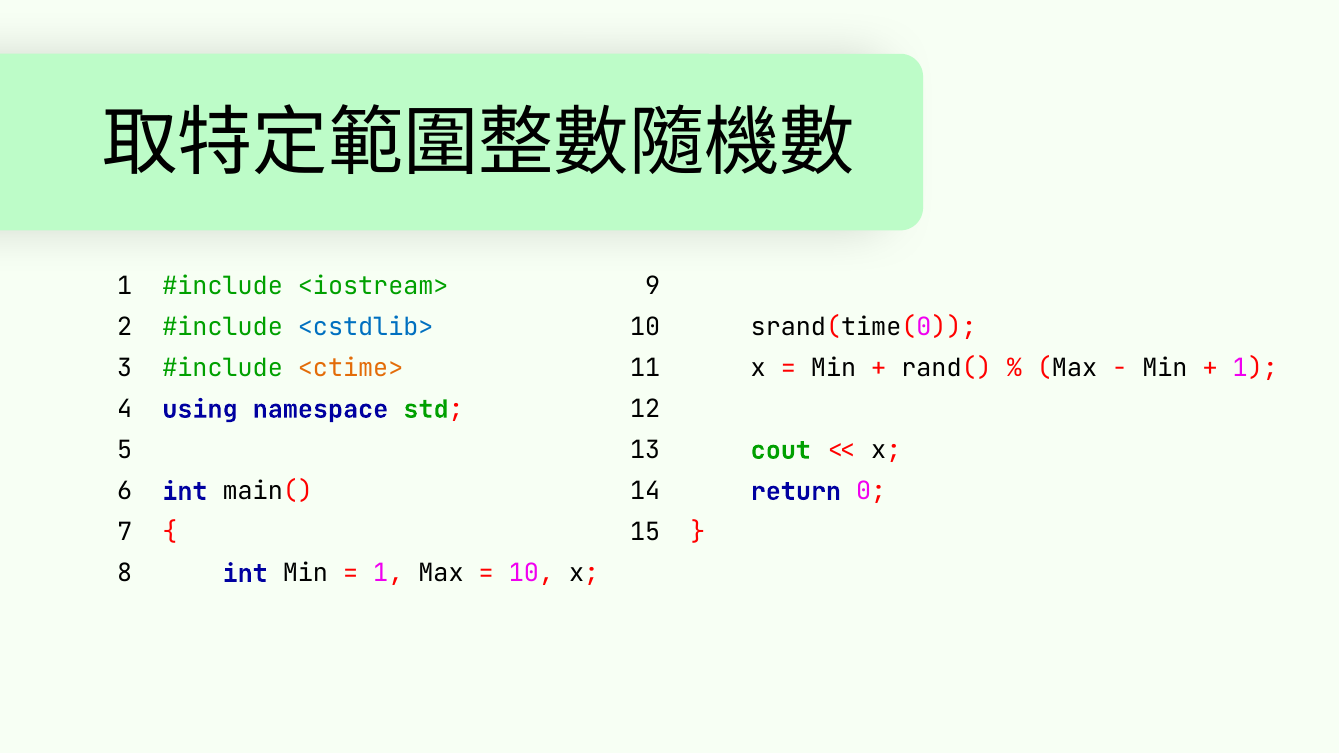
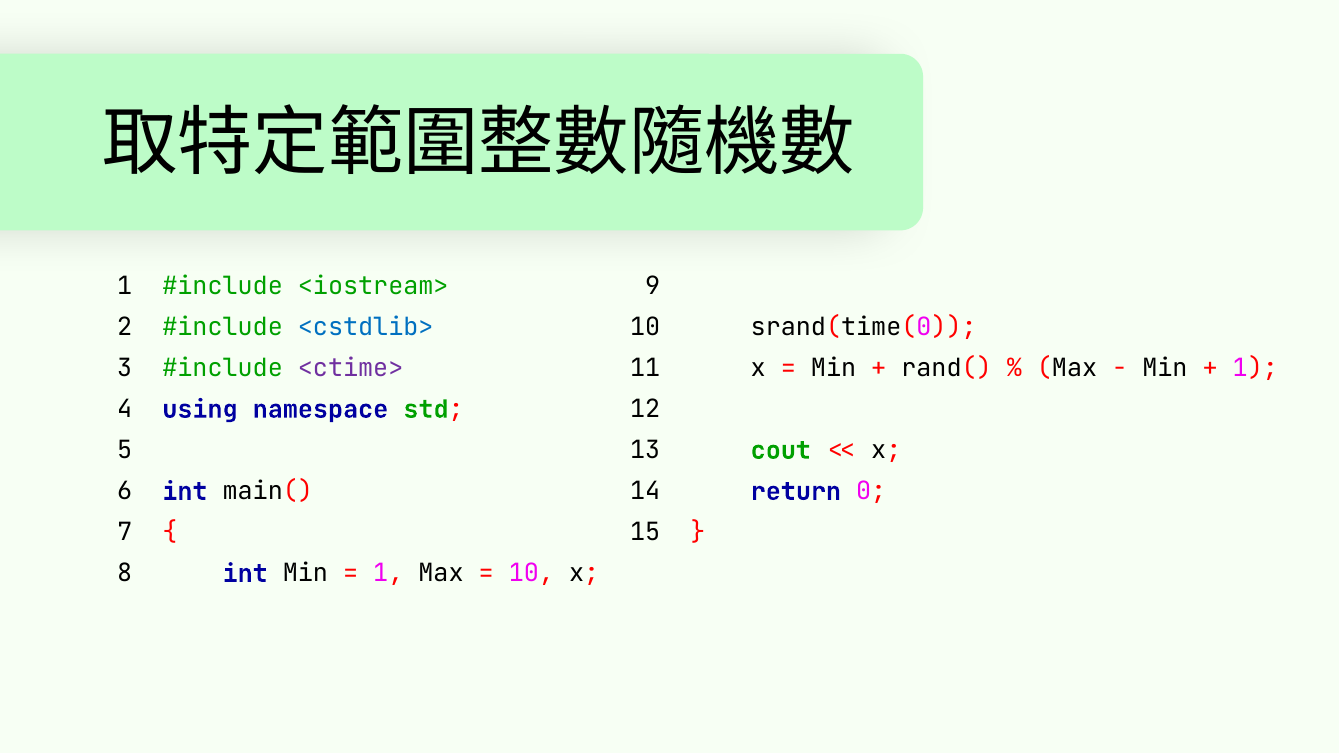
<ctime> colour: orange -> purple
